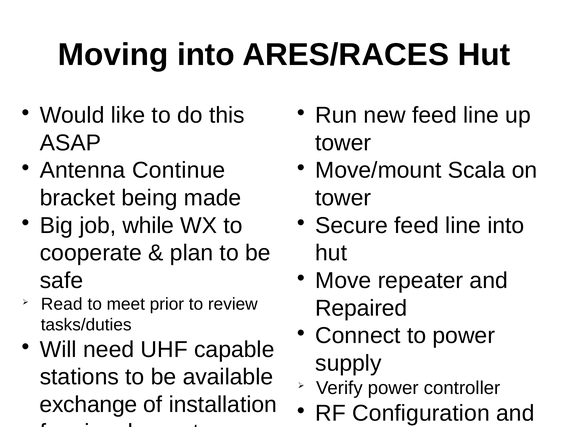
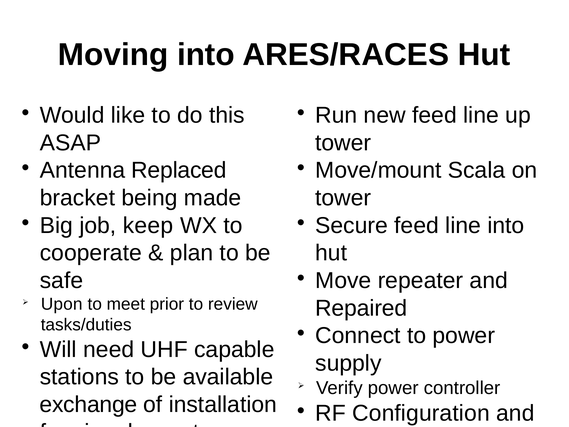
Continue: Continue -> Replaced
while: while -> keep
Read: Read -> Upon
